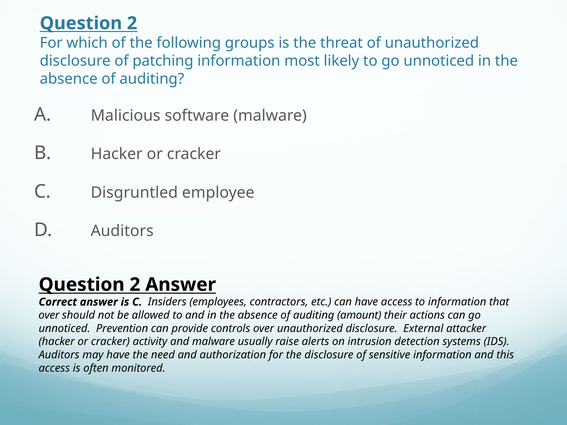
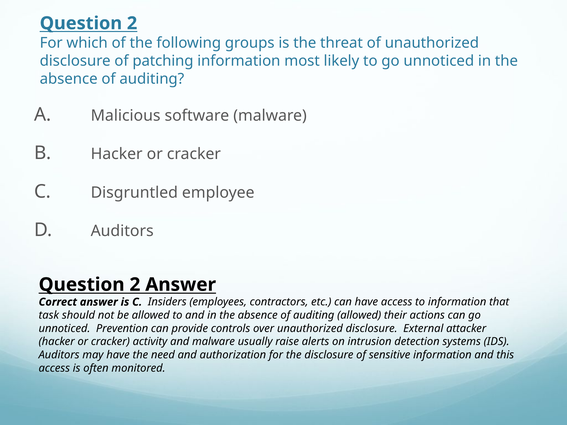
over at (49, 315): over -> task
auditing amount: amount -> allowed
